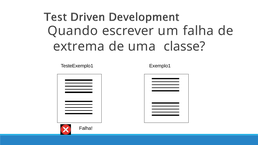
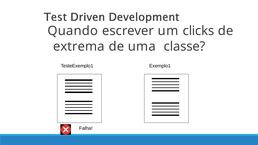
um falha: falha -> clicks
